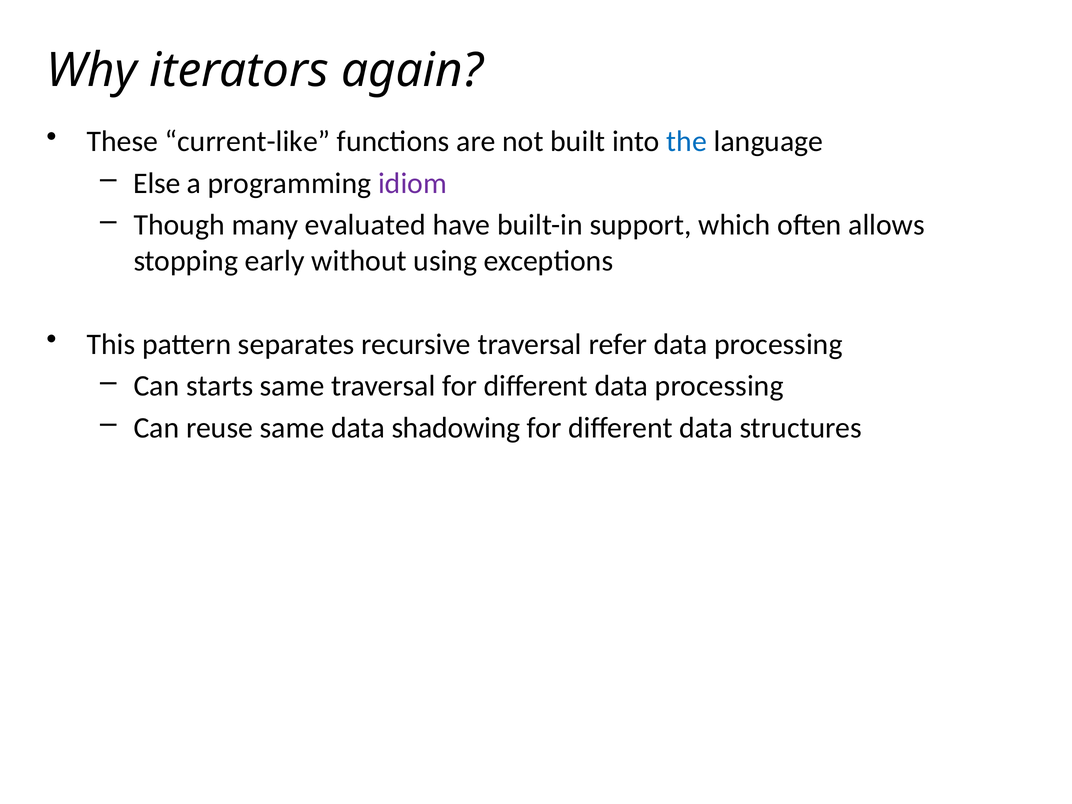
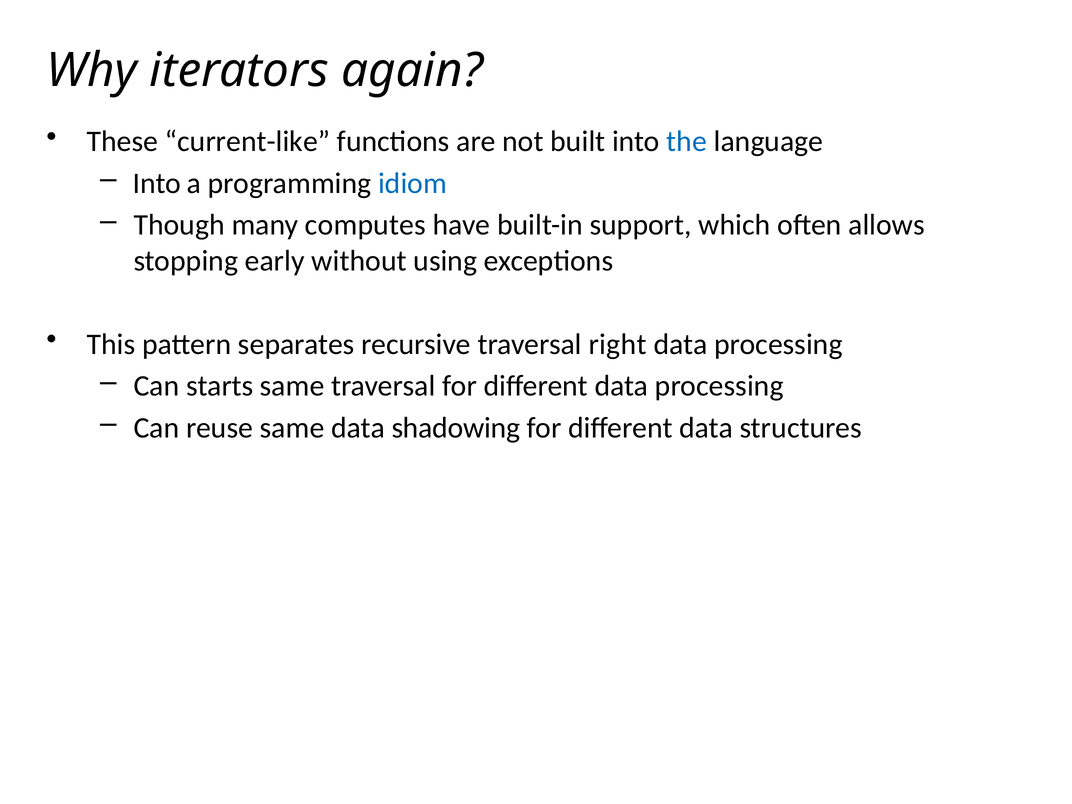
Else at (157, 183): Else -> Into
idiom colour: purple -> blue
evaluated: evaluated -> computes
refer: refer -> right
